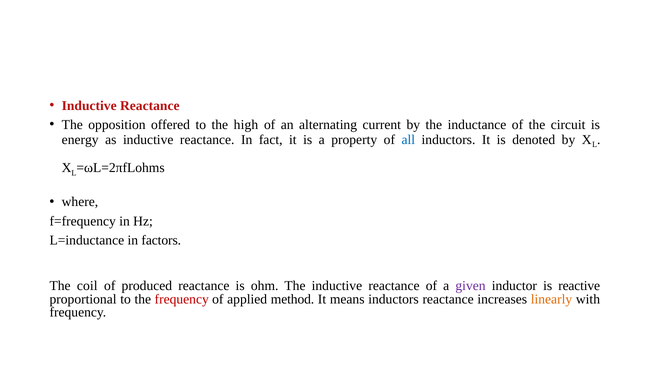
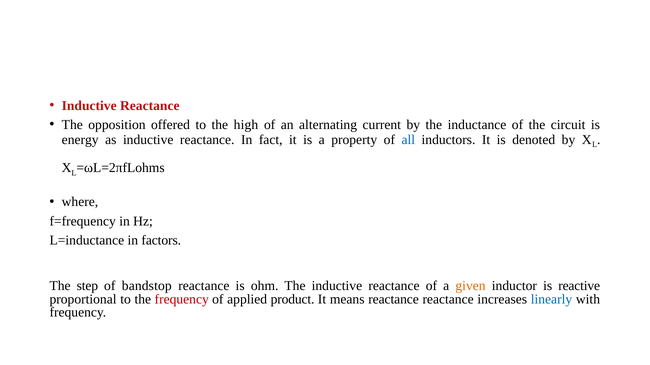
coil: coil -> step
produced: produced -> bandstop
given colour: purple -> orange
method: method -> product
means inductors: inductors -> reactance
linearly colour: orange -> blue
